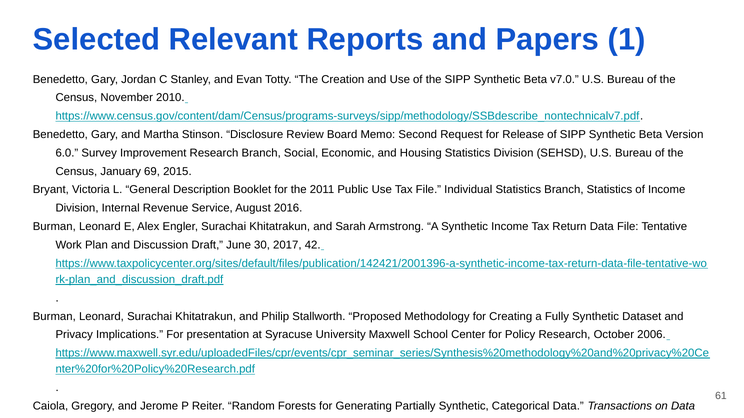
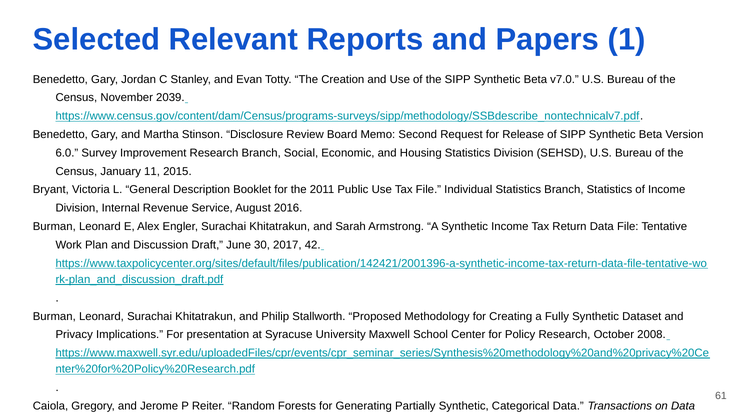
November 2010: 2010 -> 2039
69: 69 -> 11
2006: 2006 -> 2008
